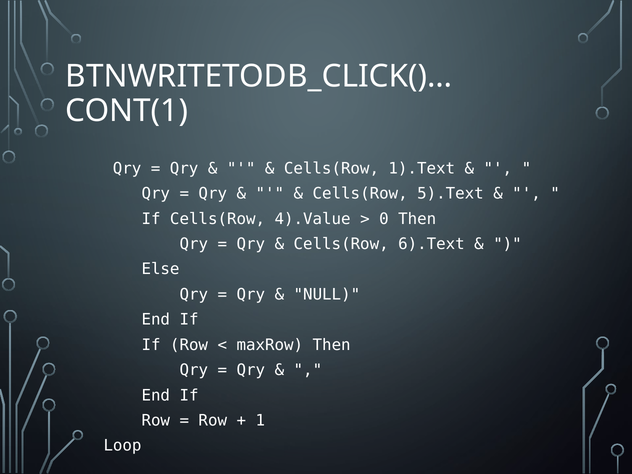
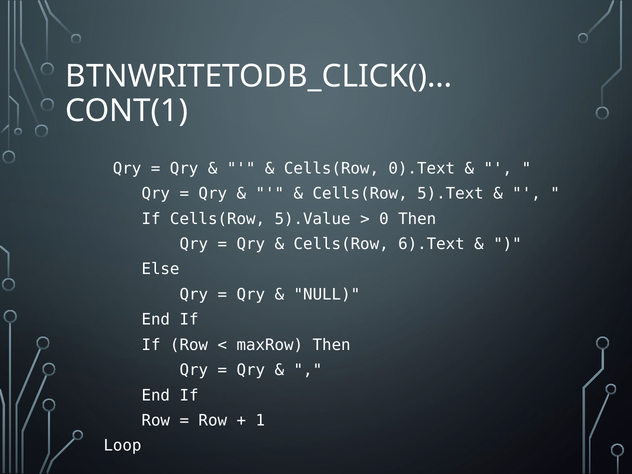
1).Text: 1).Text -> 0).Text
4).Value: 4).Value -> 5).Value
